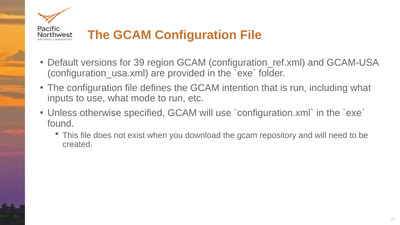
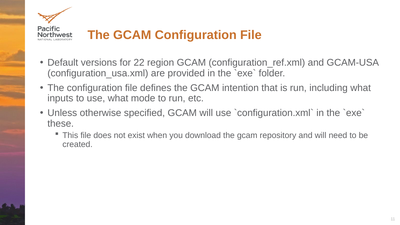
39: 39 -> 22
found: found -> these
